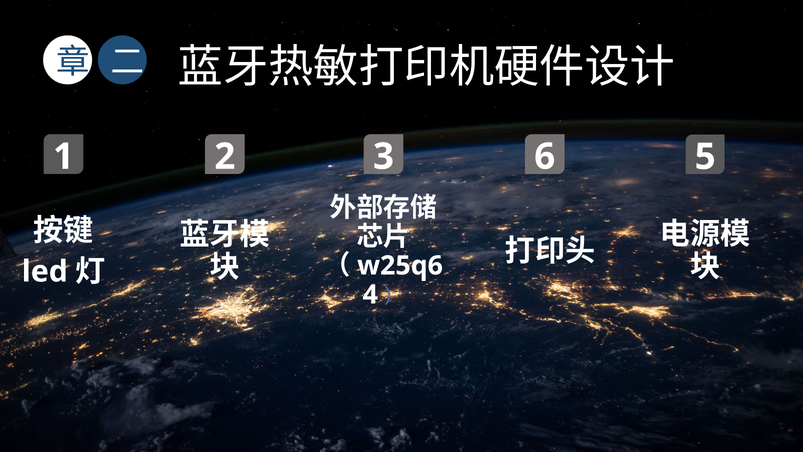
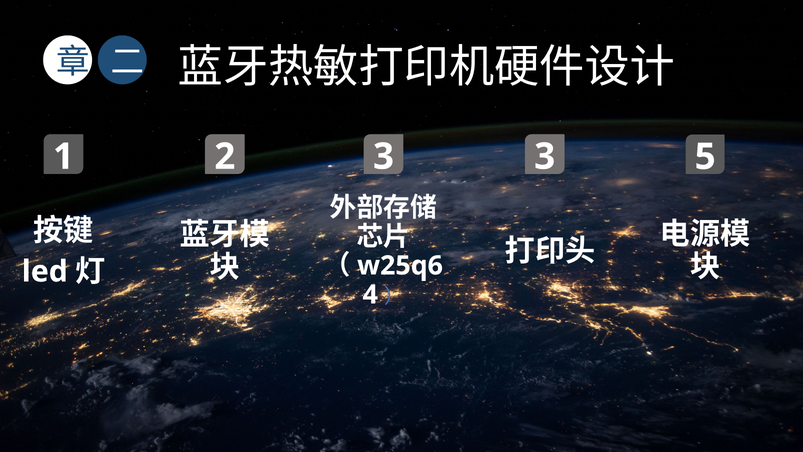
2 6: 6 -> 3
